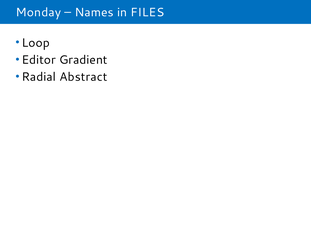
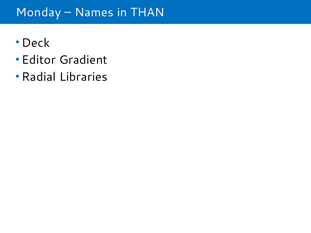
FILES: FILES -> THAN
Loop: Loop -> Deck
Abstract: Abstract -> Libraries
